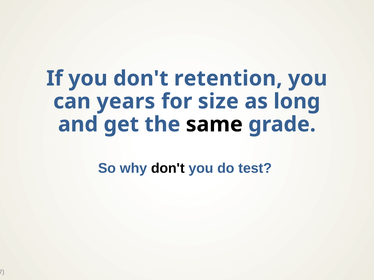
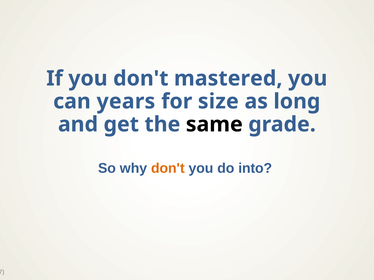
retention: retention -> mastered
don't at (168, 169) colour: black -> orange
test: test -> into
